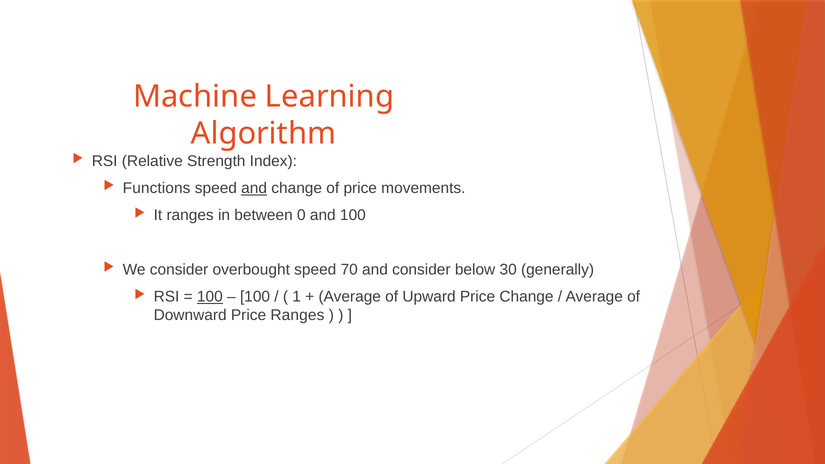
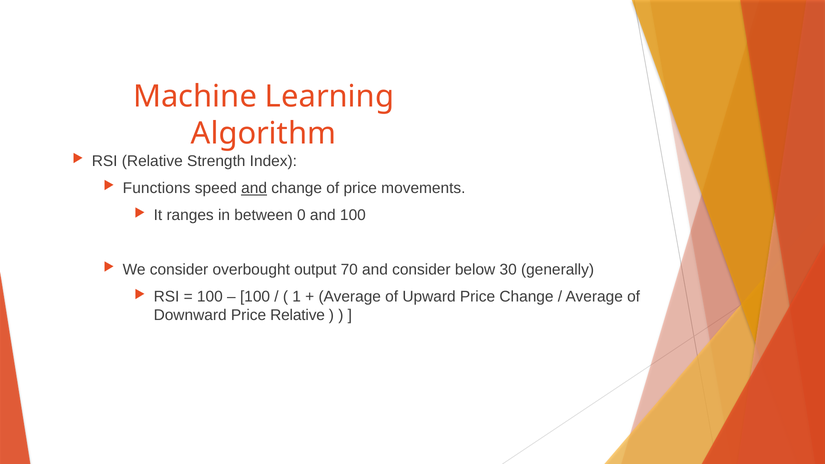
overbought speed: speed -> output
100 at (210, 297) underline: present -> none
Price Ranges: Ranges -> Relative
